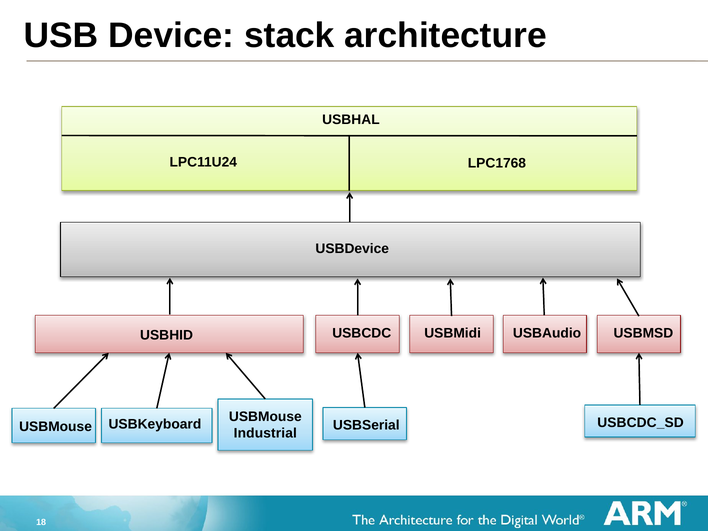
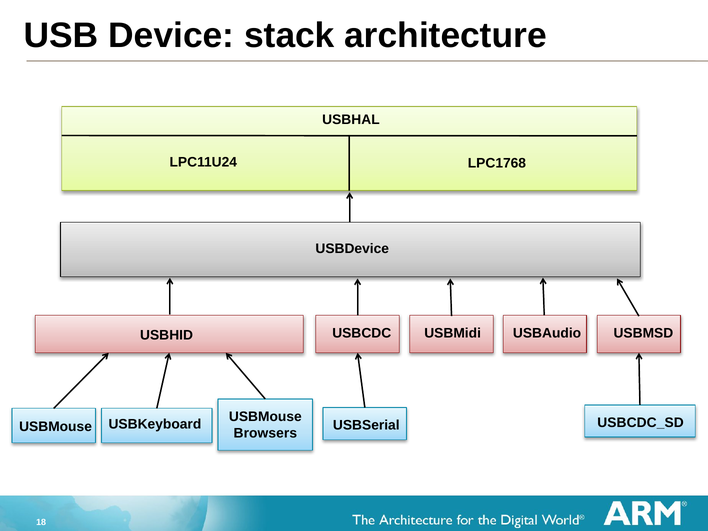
Industrial: Industrial -> Browsers
